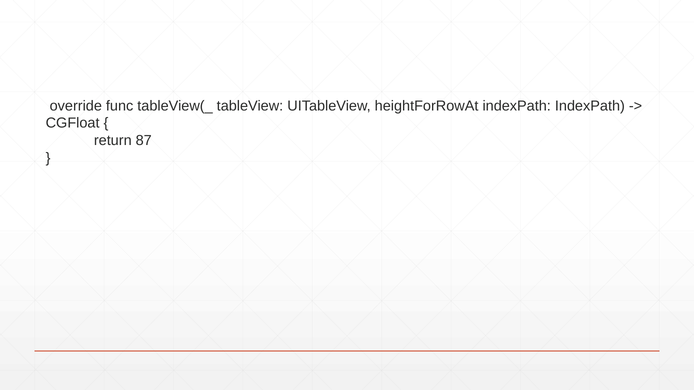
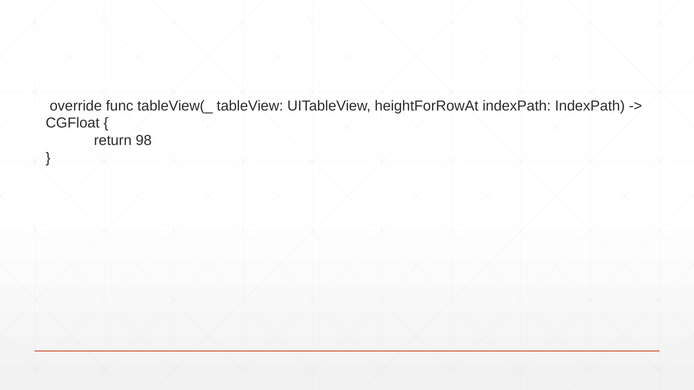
87: 87 -> 98
